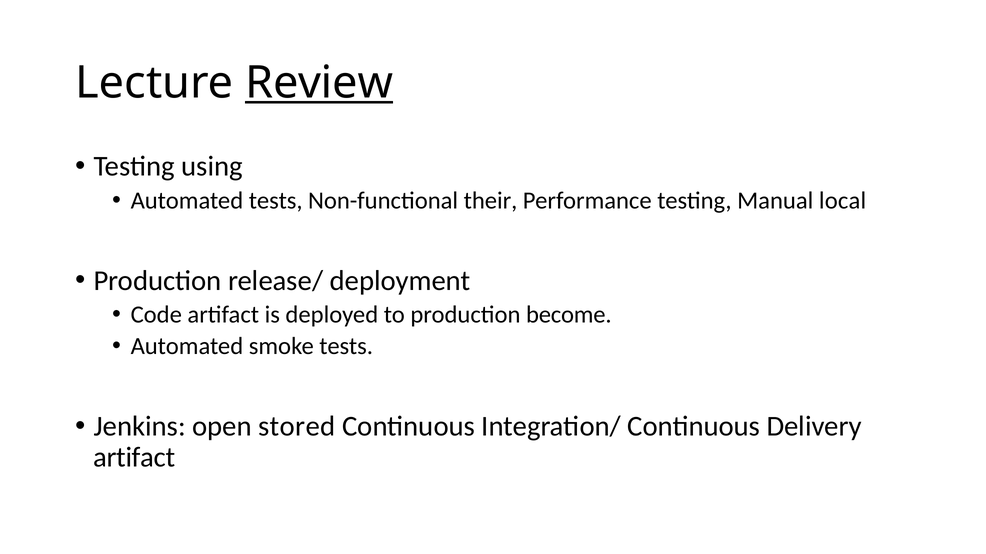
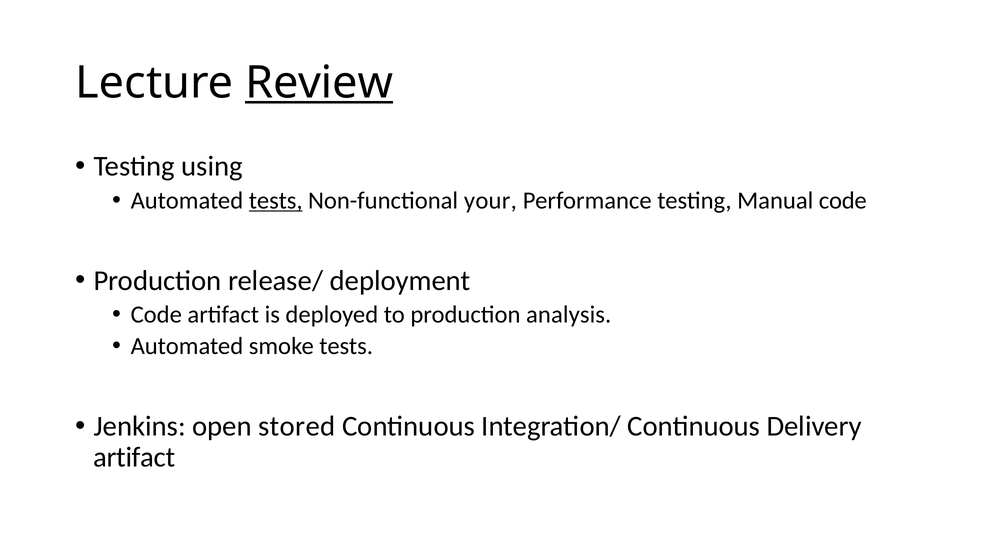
tests at (276, 201) underline: none -> present
their: their -> your
Manual local: local -> code
become: become -> analysis
